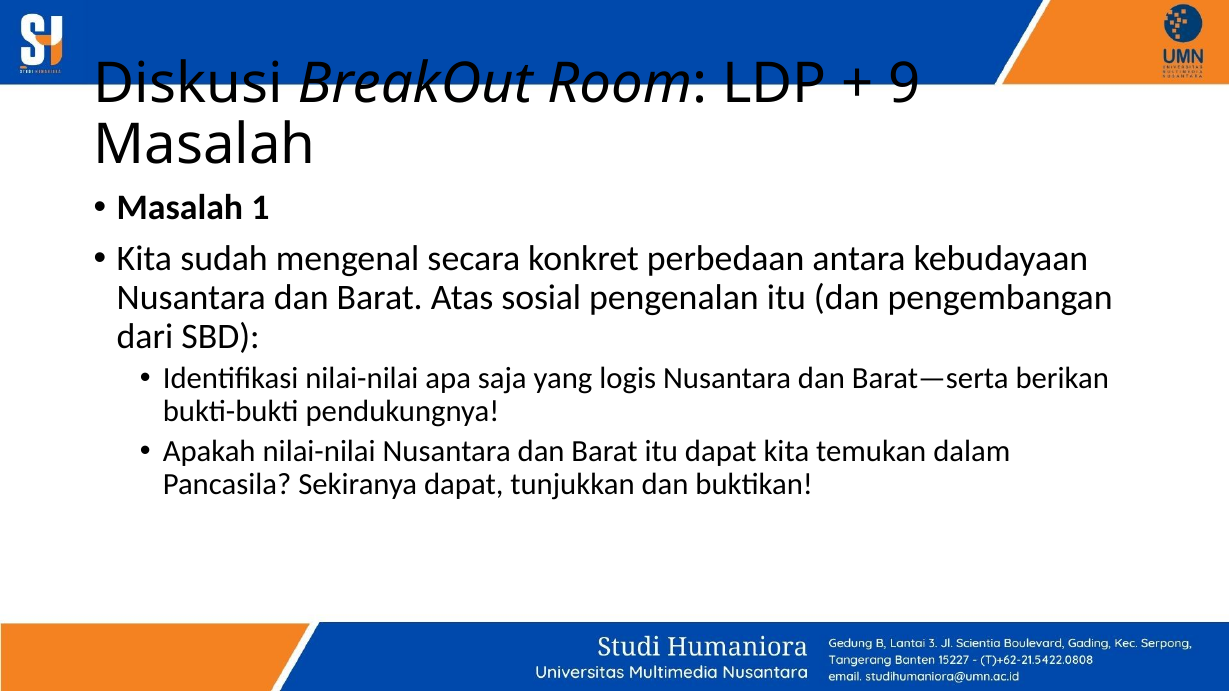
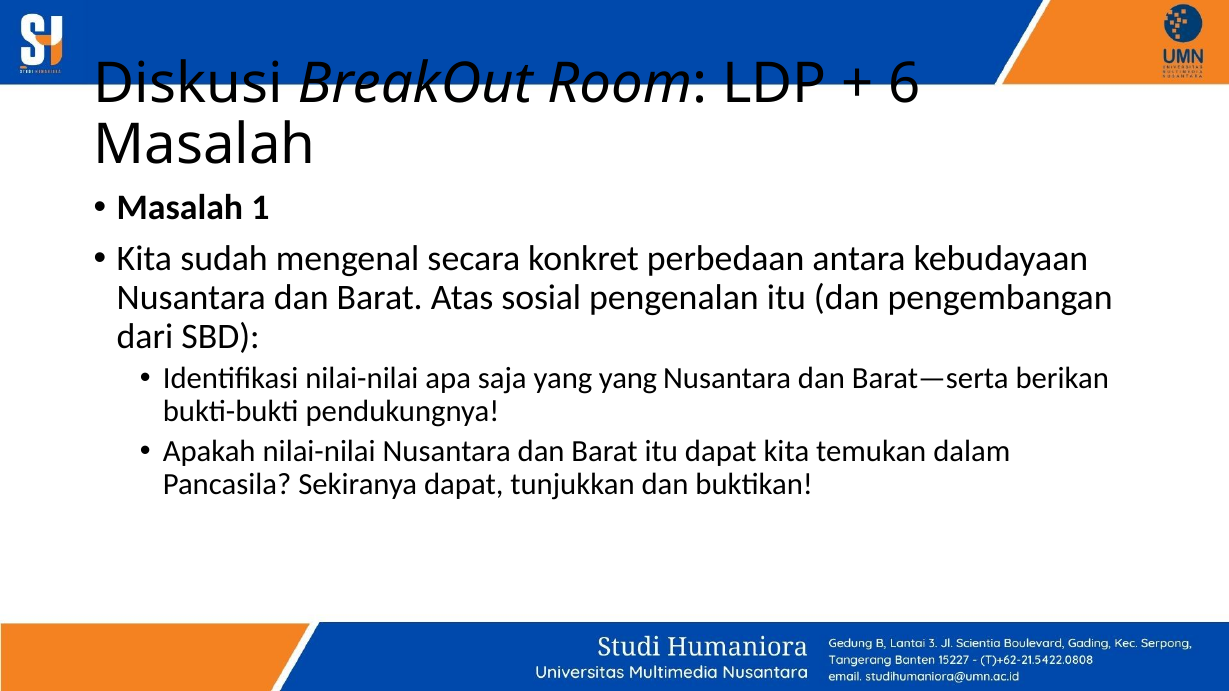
9: 9 -> 6
yang logis: logis -> yang
